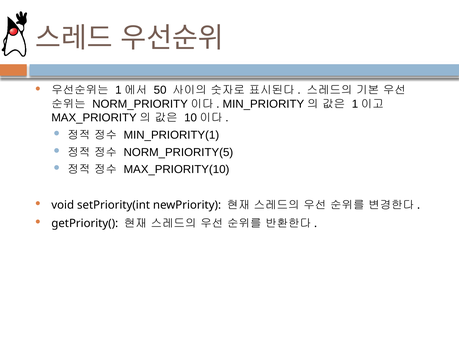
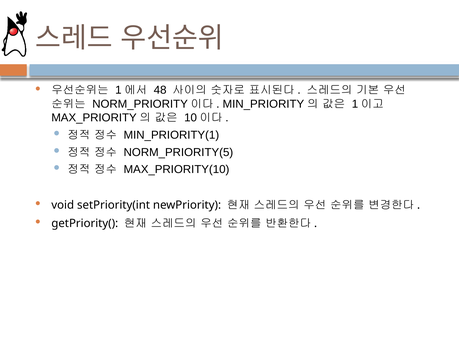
50: 50 -> 48
